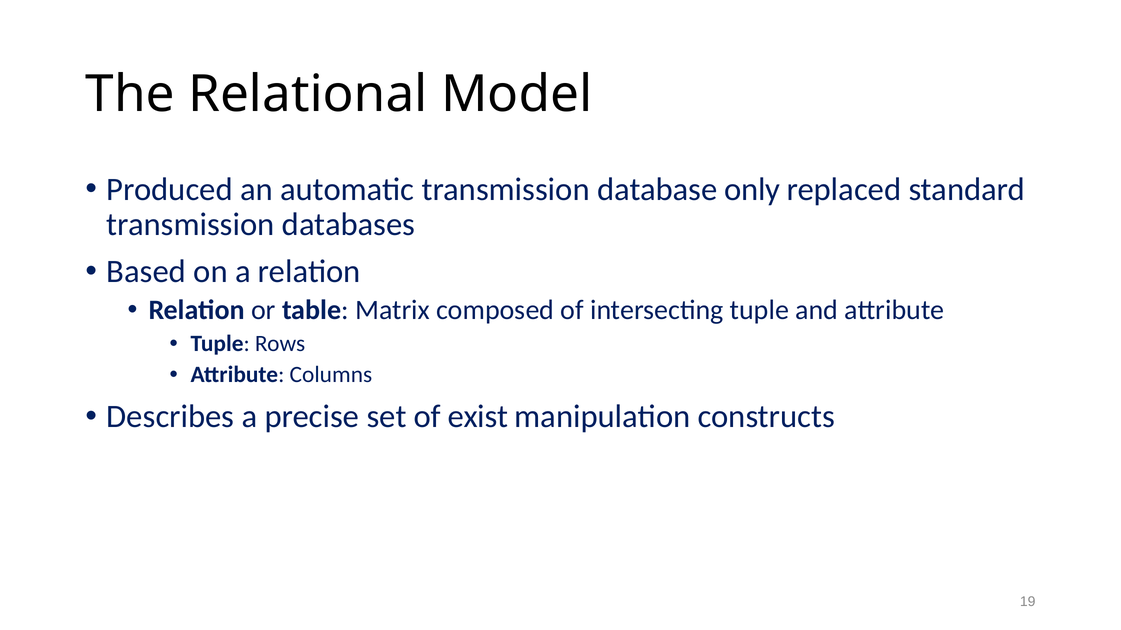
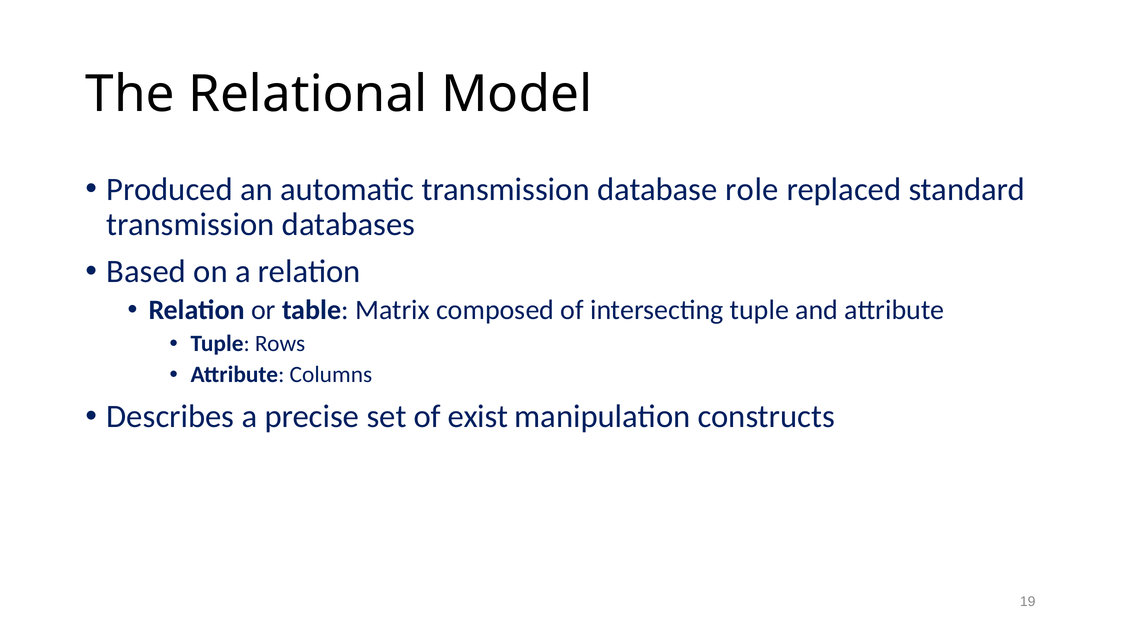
only: only -> role
